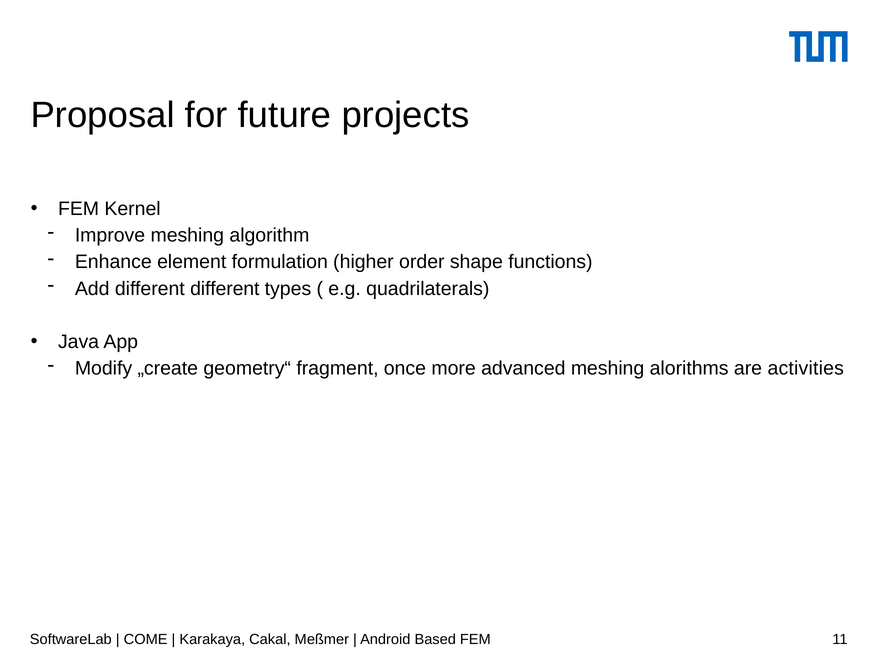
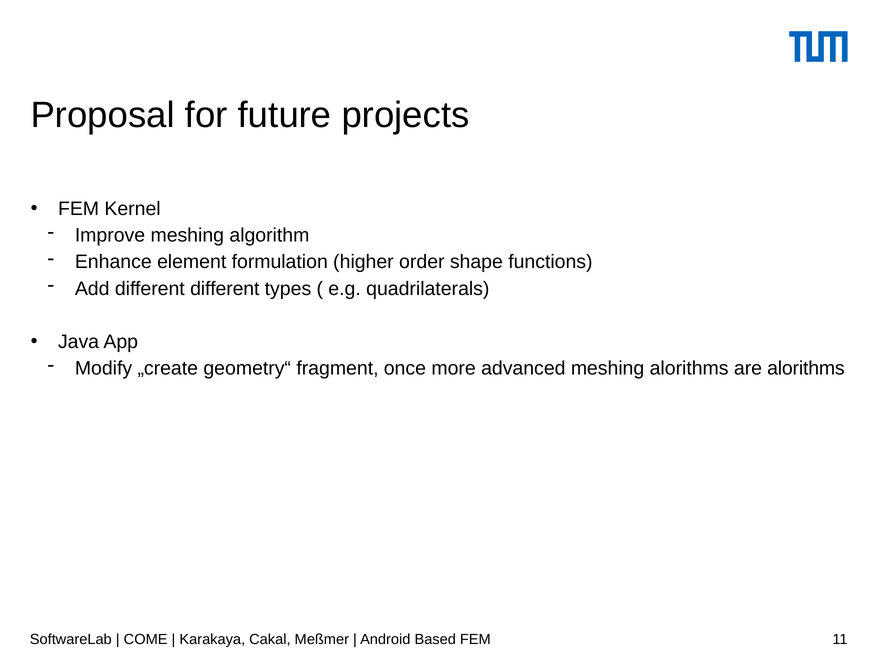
are activities: activities -> alorithms
